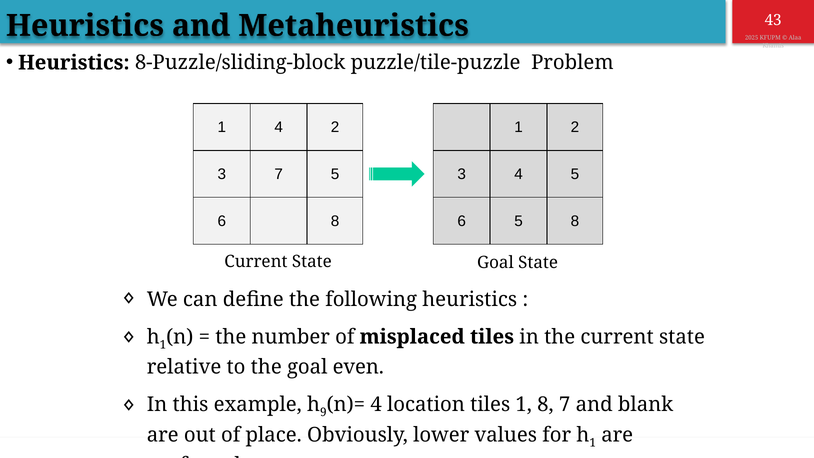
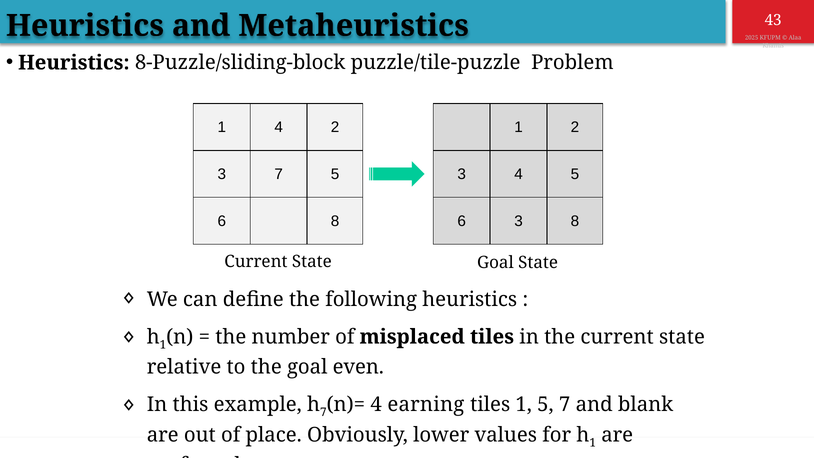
6 5: 5 -> 3
9 at (323, 412): 9 -> 7
location: location -> earning
1 8: 8 -> 5
